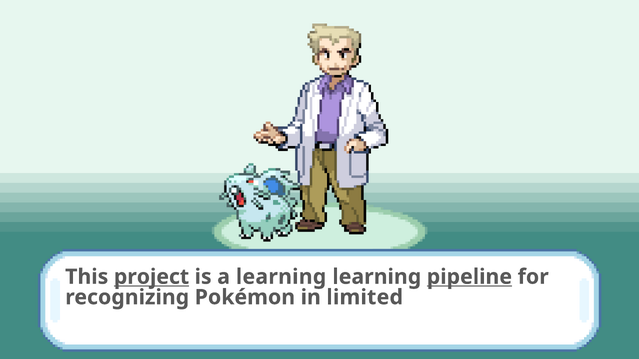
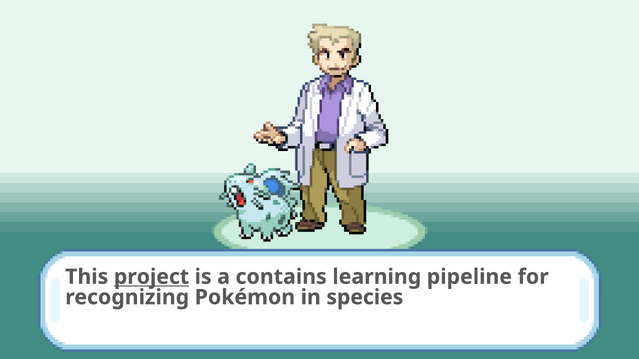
a learning: learning -> contains
pipeline underline: present -> none
limited: limited -> species
